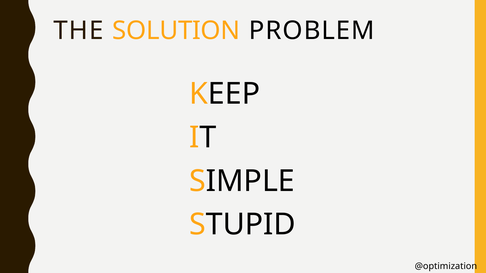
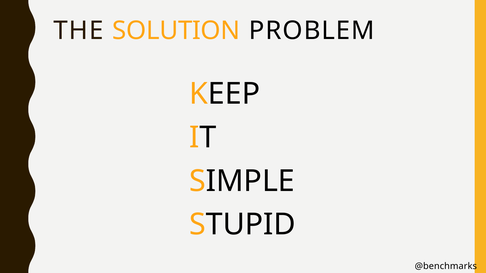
@optimization: @optimization -> @benchmarks
